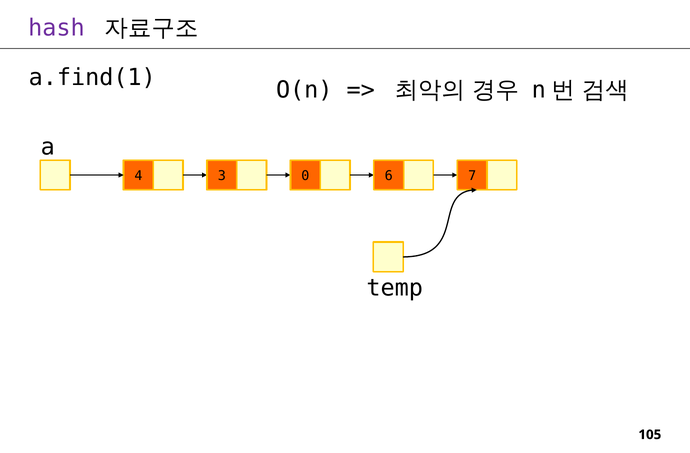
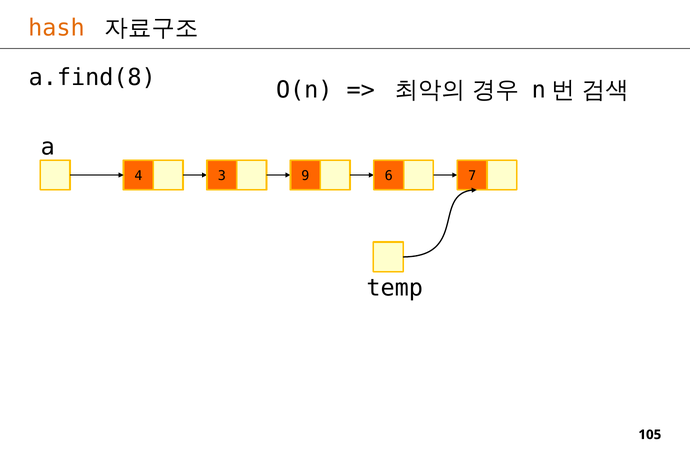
hash colour: purple -> orange
a.find(1: a.find(1 -> a.find(8
0: 0 -> 9
